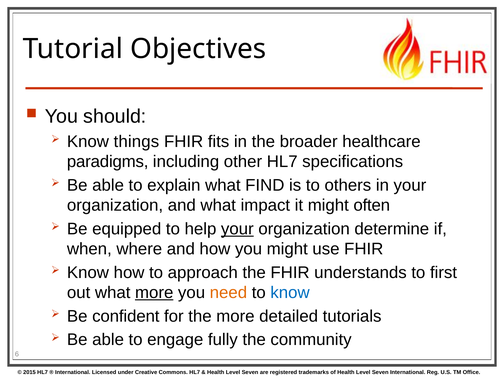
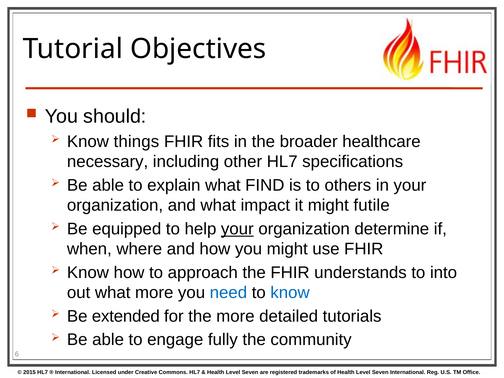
paradigms: paradigms -> necessary
often: often -> futile
first: first -> into
more at (154, 293) underline: present -> none
need colour: orange -> blue
confident: confident -> extended
